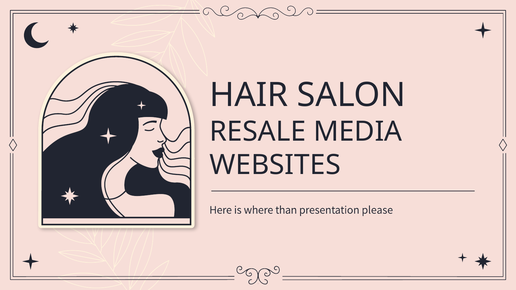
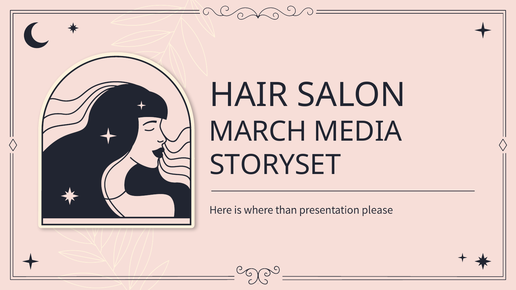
RESALE: RESALE -> MARCH
WEBSITES: WEBSITES -> STORYSET
